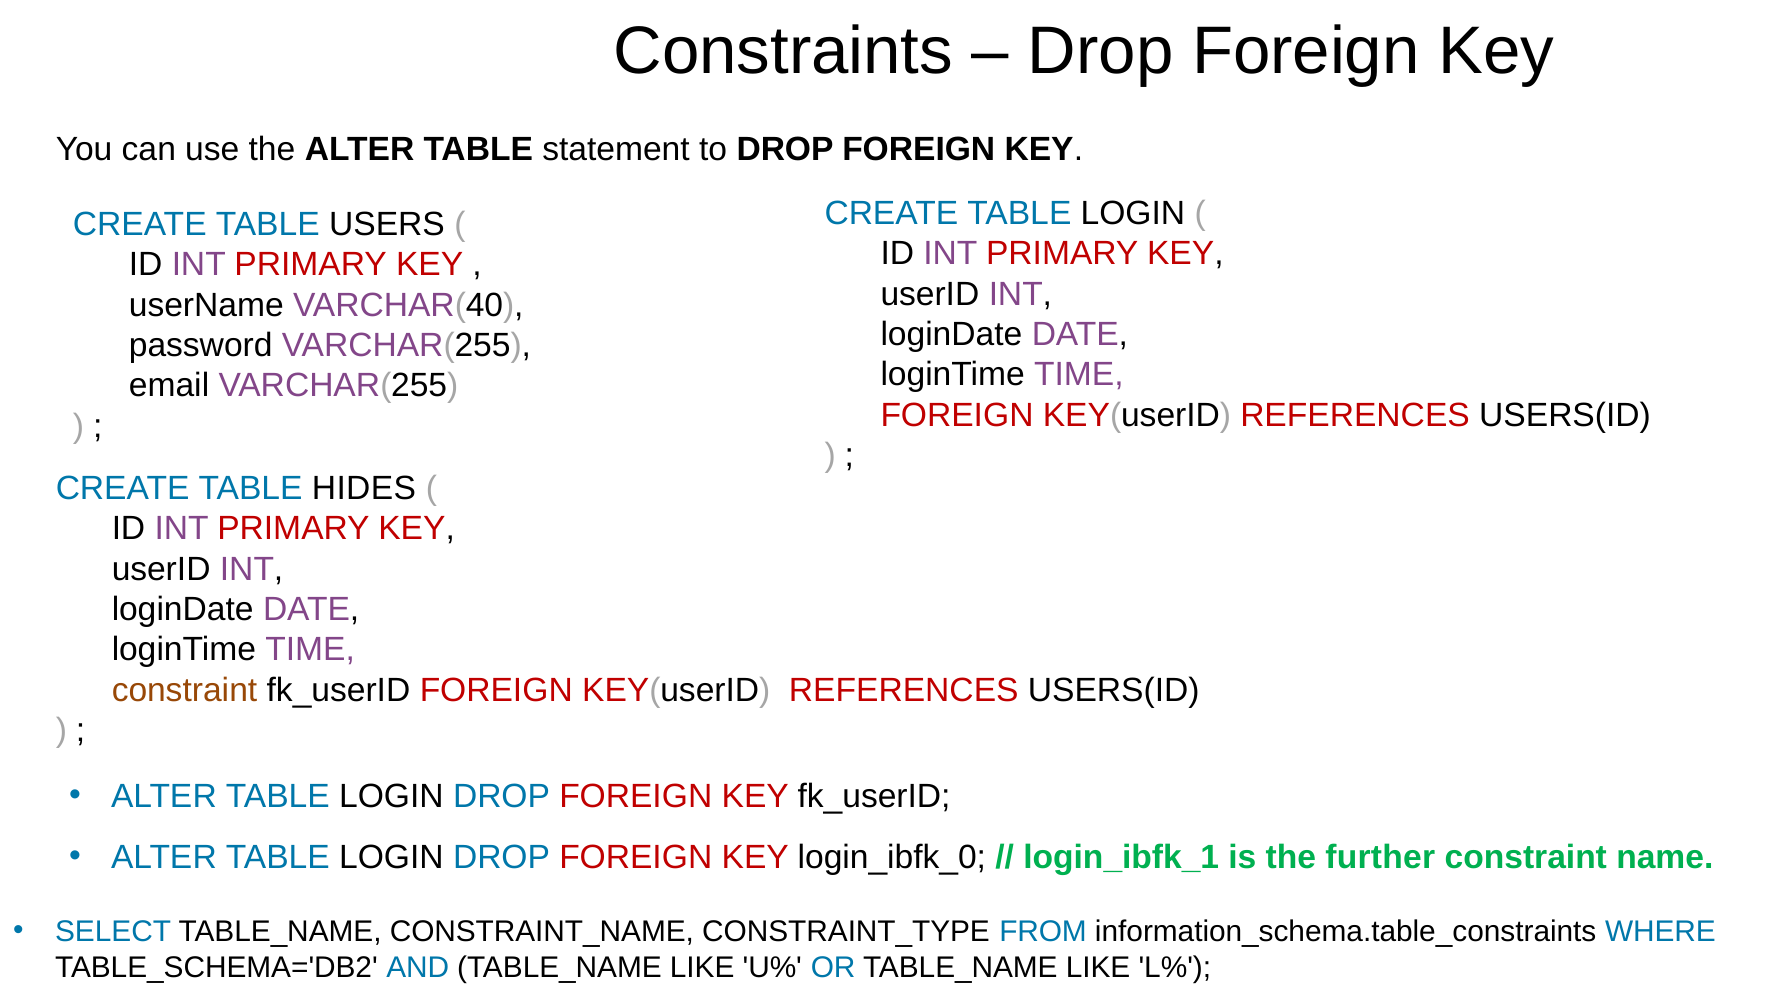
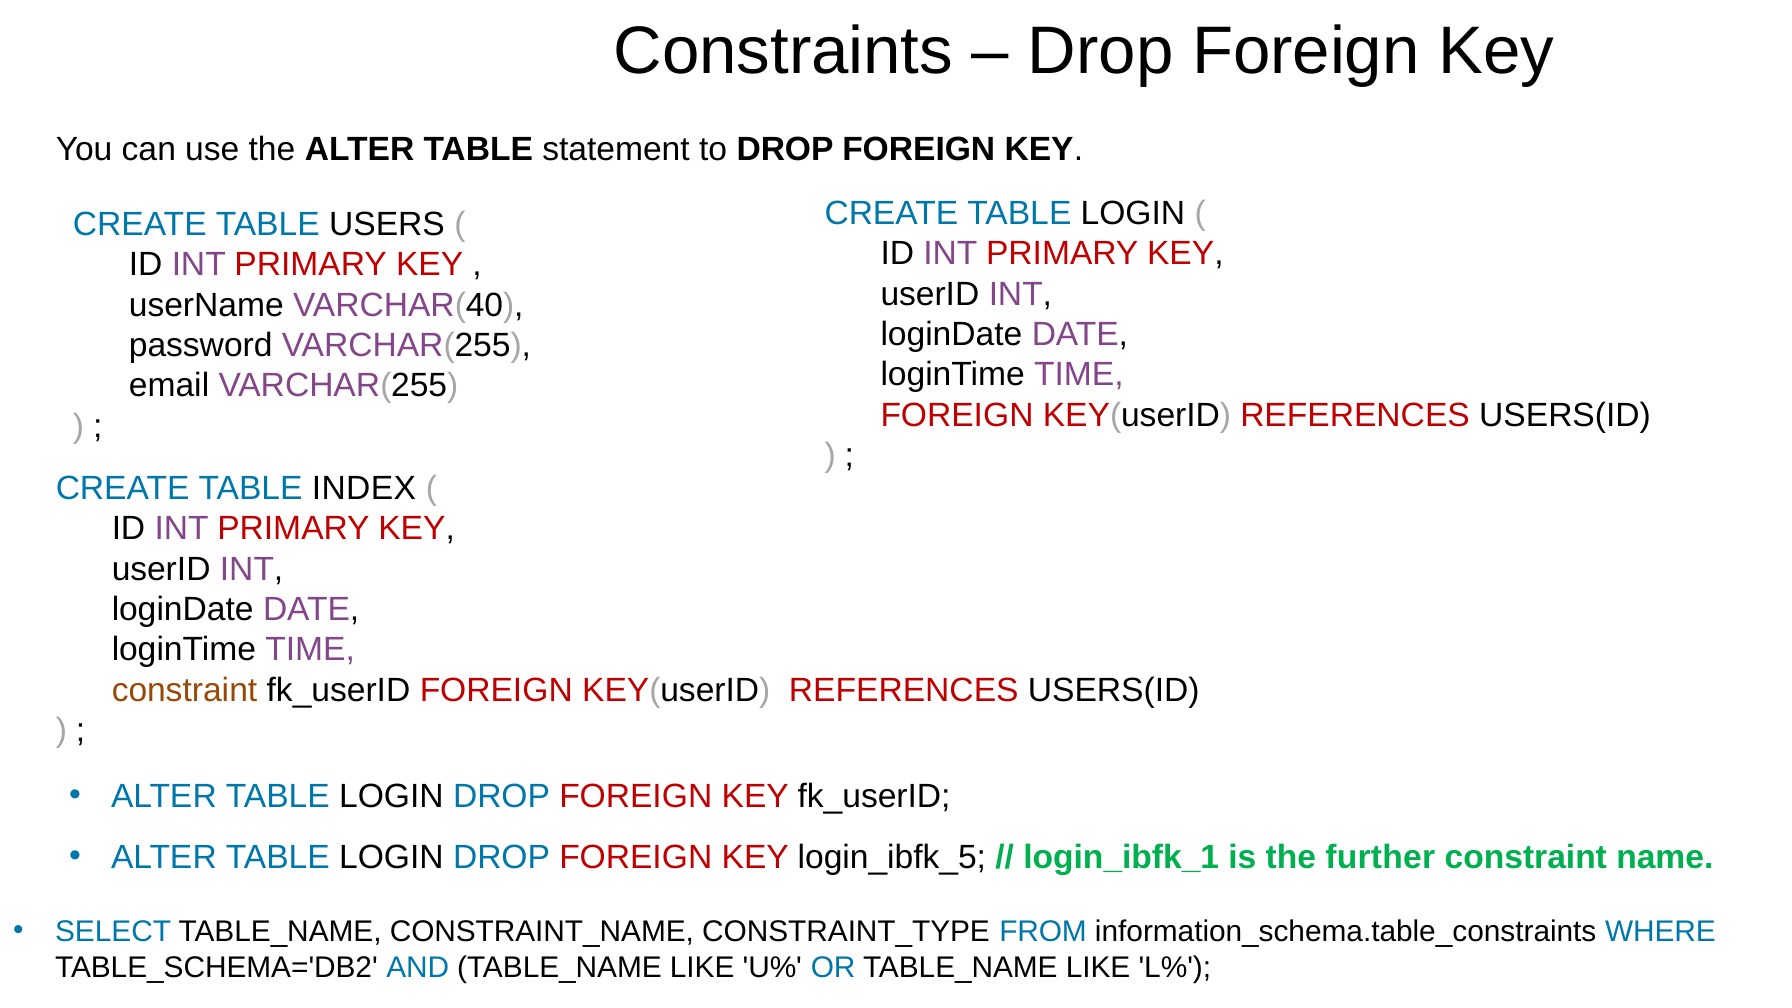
HIDES: HIDES -> INDEX
login_ibfk_0: login_ibfk_0 -> login_ibfk_5
